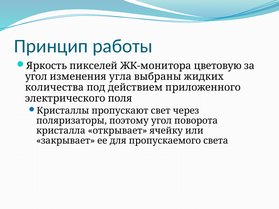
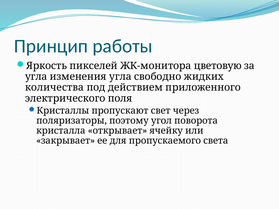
угол at (36, 77): угол -> угла
выбраны: выбраны -> свободно
